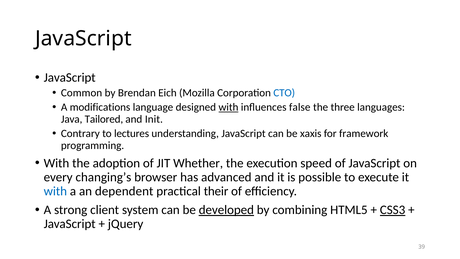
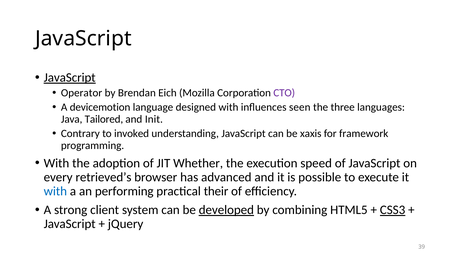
JavaScript at (70, 78) underline: none -> present
Common: Common -> Operator
CTO colour: blue -> purple
modifications: modifications -> devicemotion
with at (228, 107) underline: present -> none
false: false -> seen
lectures: lectures -> invoked
changing’s: changing’s -> retrieved’s
dependent: dependent -> performing
